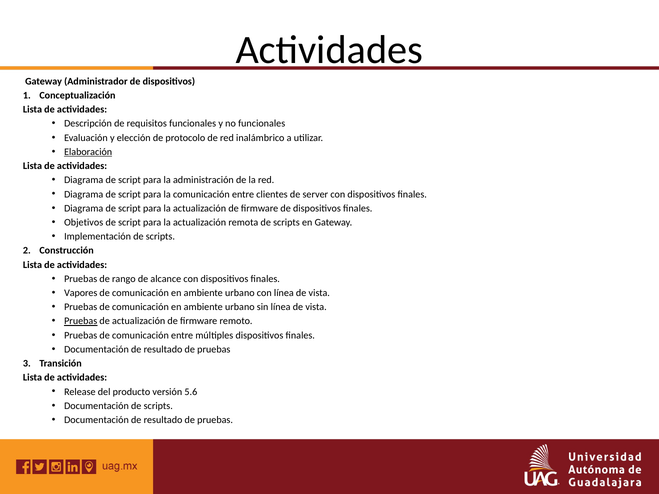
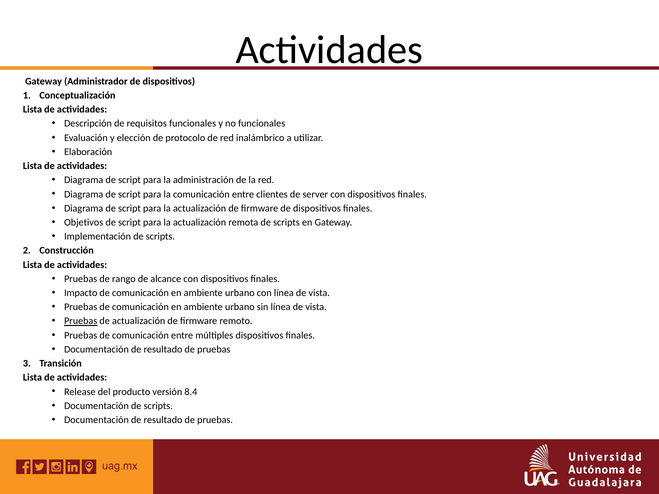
Elaboración underline: present -> none
Vapores: Vapores -> Impacto
5.6: 5.6 -> 8.4
